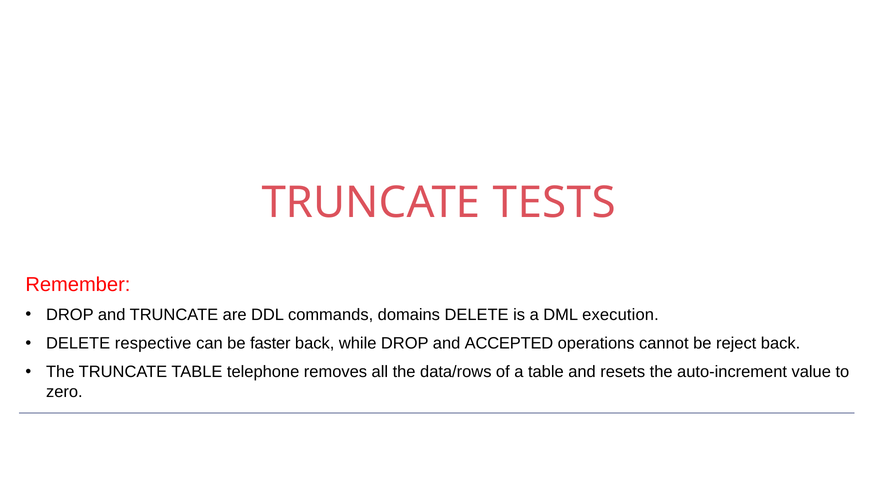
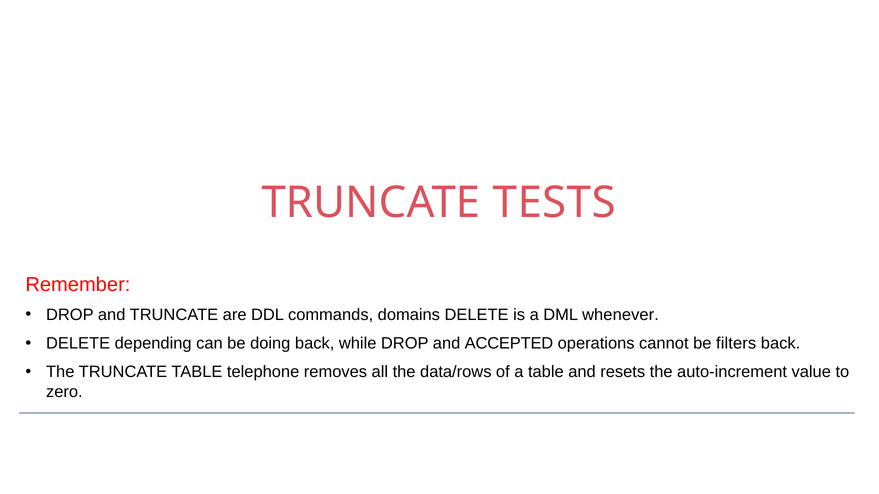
execution: execution -> whenever
respective: respective -> depending
faster: faster -> doing
reject: reject -> filters
